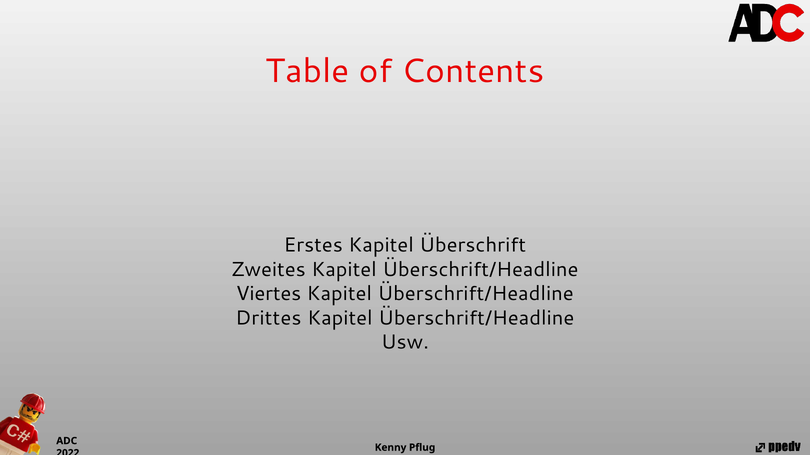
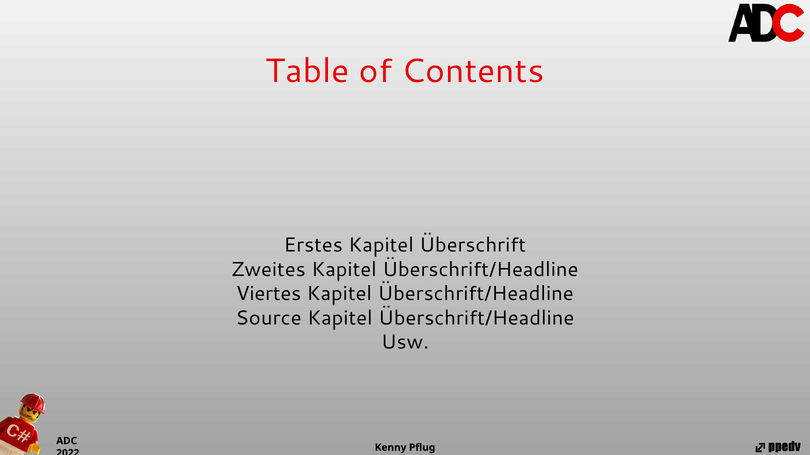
Drittes: Drittes -> Source
